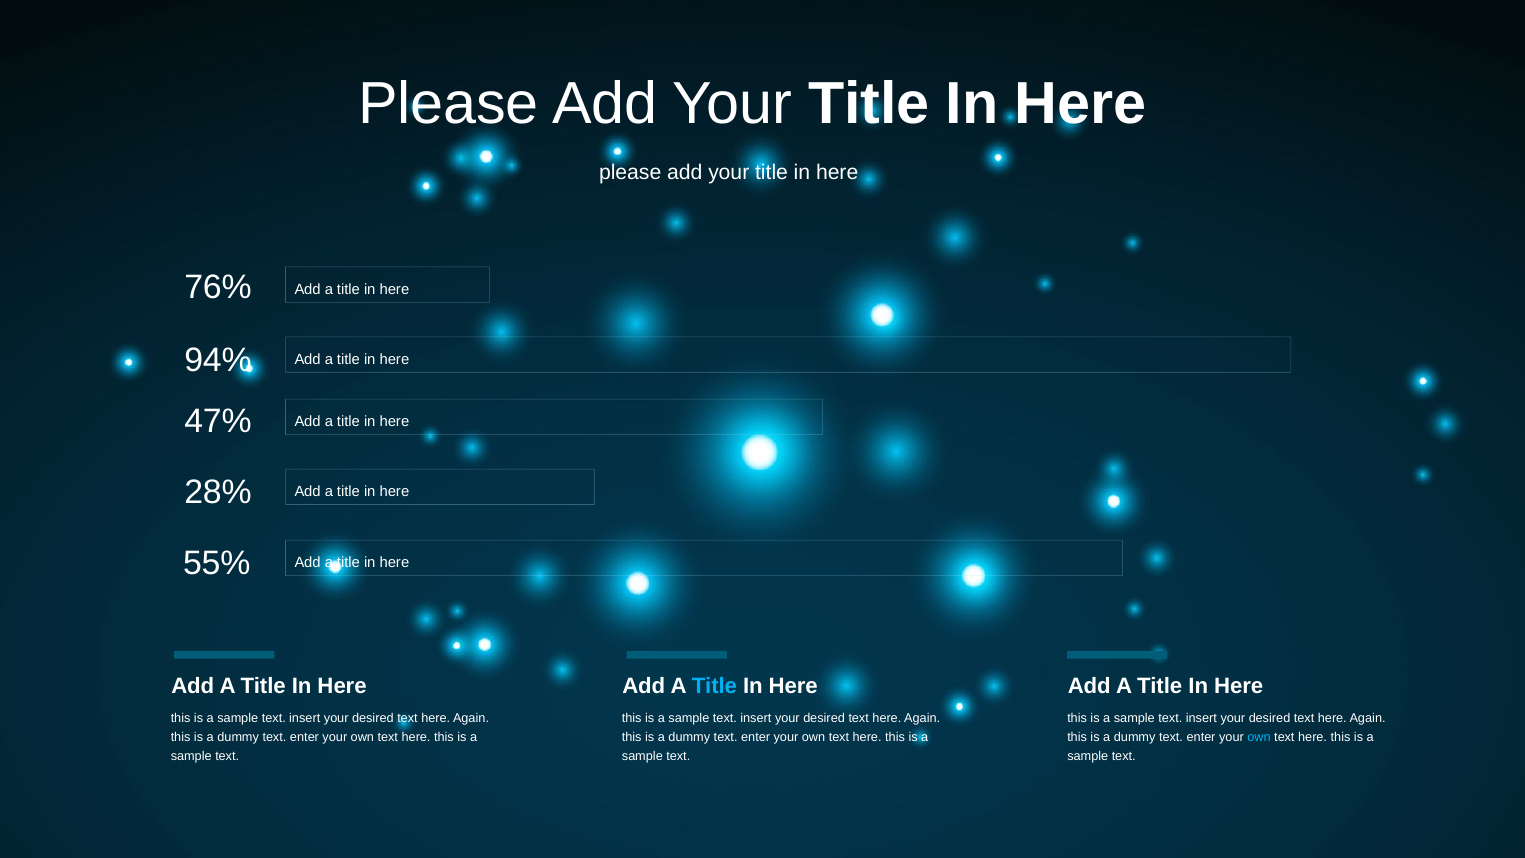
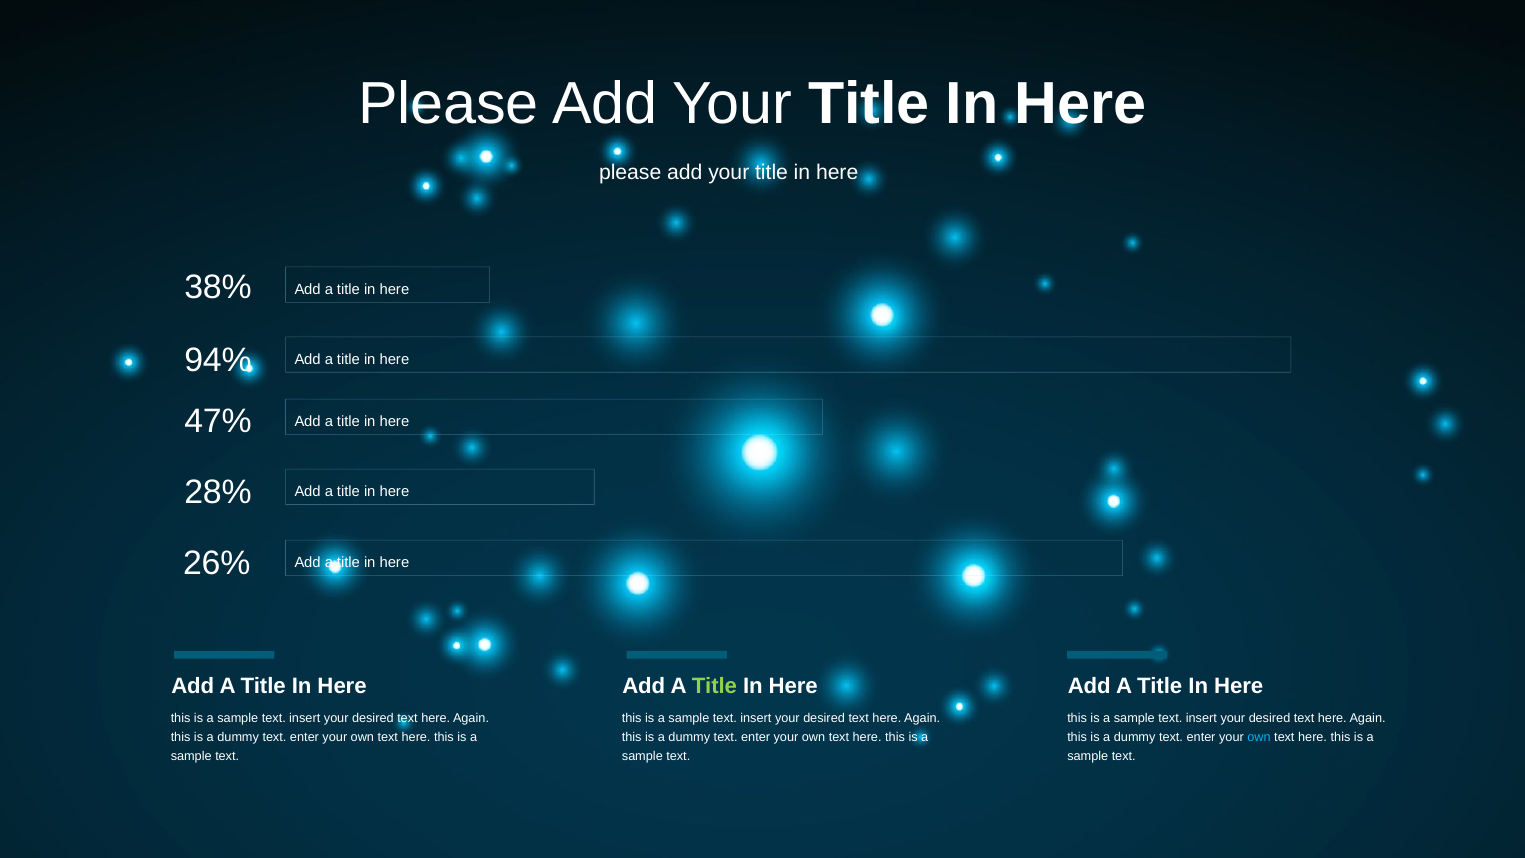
76%: 76% -> 38%
55%: 55% -> 26%
Title at (714, 686) colour: light blue -> light green
